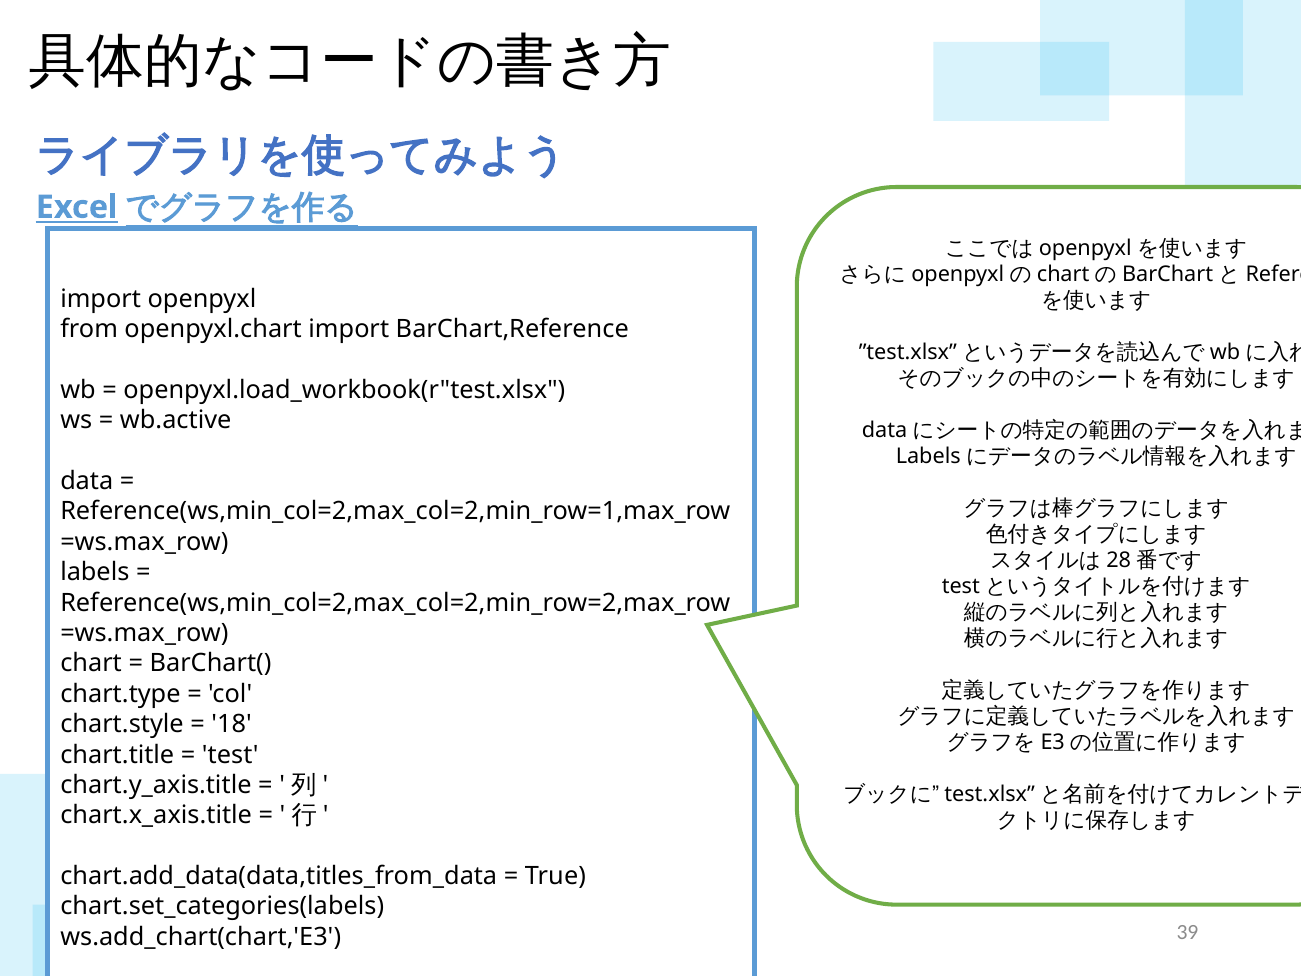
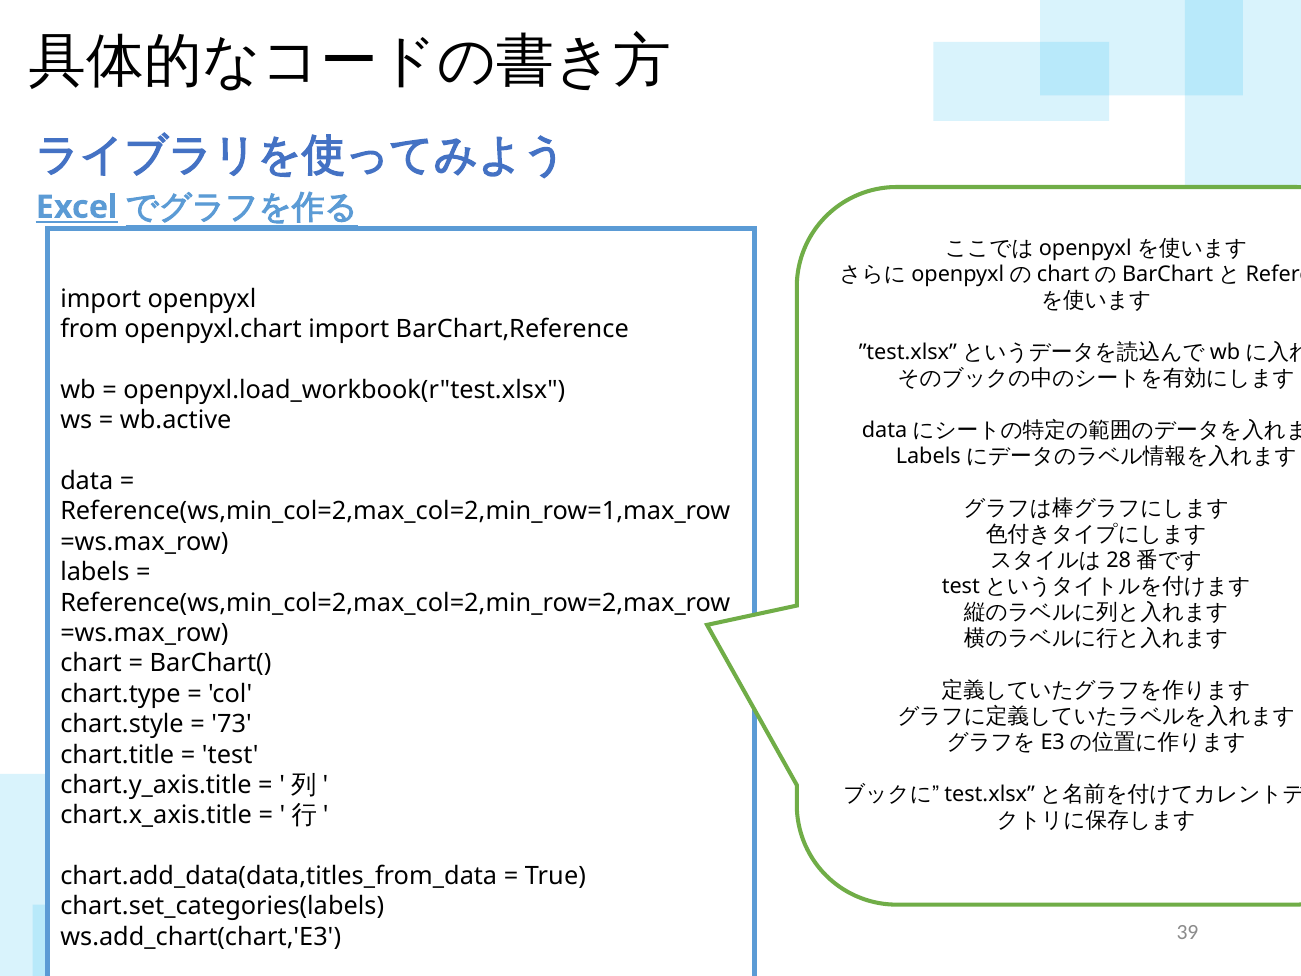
18: 18 -> 73
